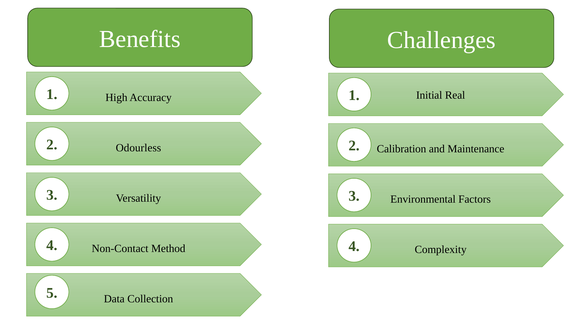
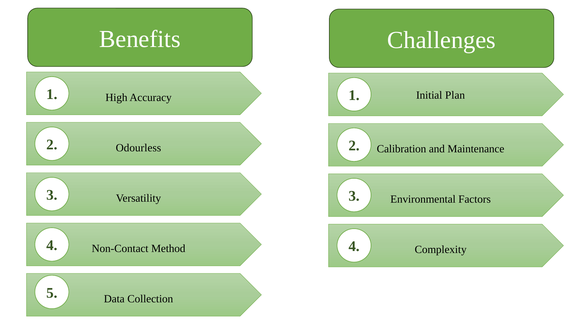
Real: Real -> Plan
